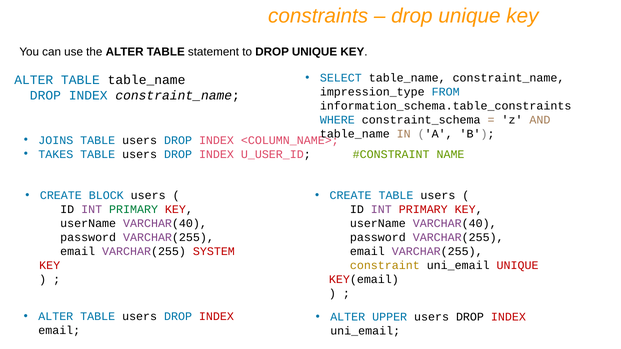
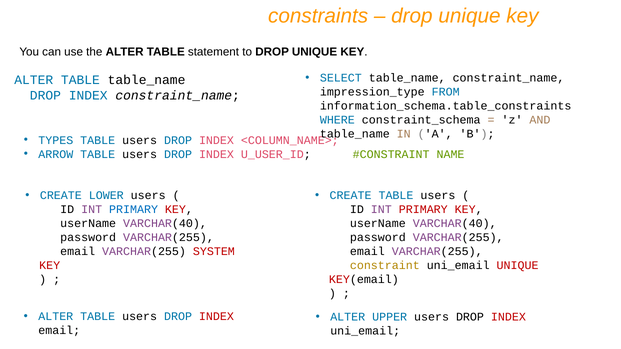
JOINS: JOINS -> TYPES
TAKES: TAKES -> ARROW
BLOCK: BLOCK -> LOWER
PRIMARY at (134, 210) colour: green -> blue
